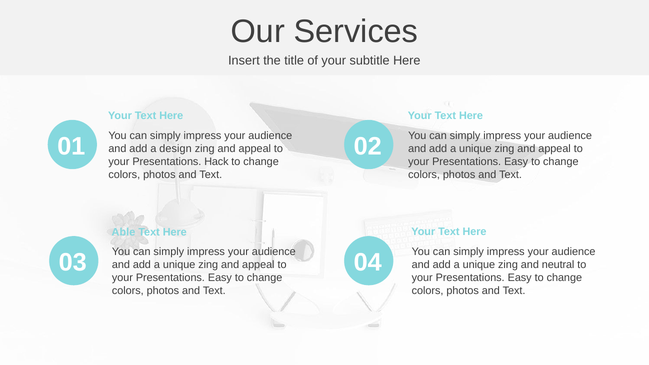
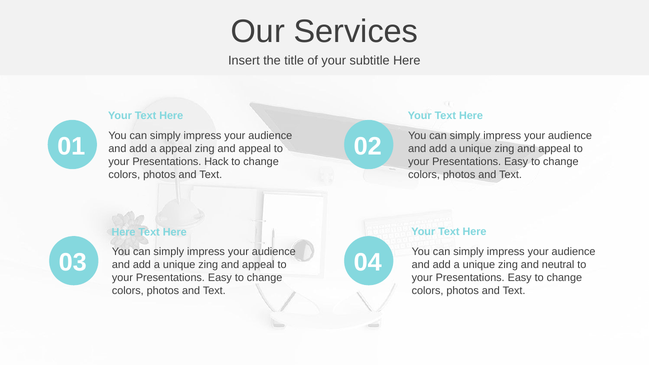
a design: design -> appeal
Able at (123, 232): Able -> Here
